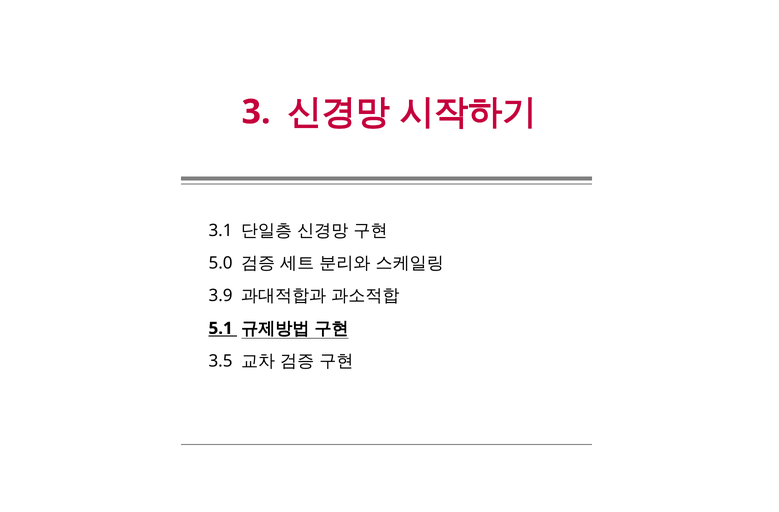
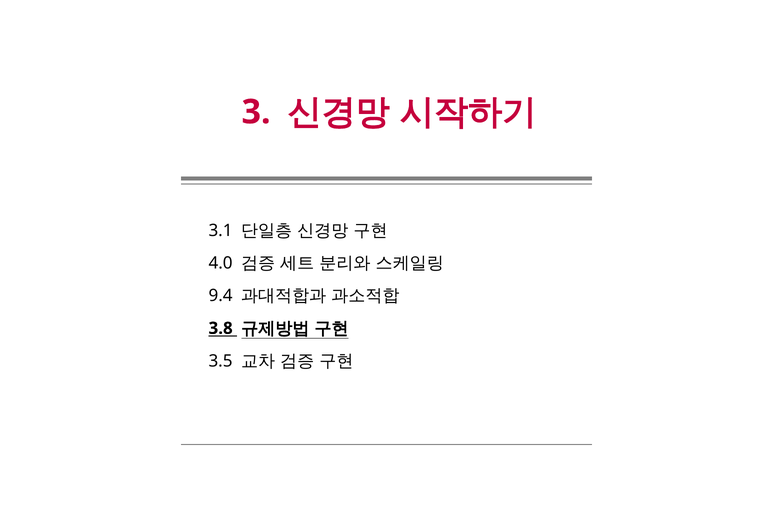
5.0: 5.0 -> 4.0
3.9: 3.9 -> 9.4
5.1: 5.1 -> 3.8
